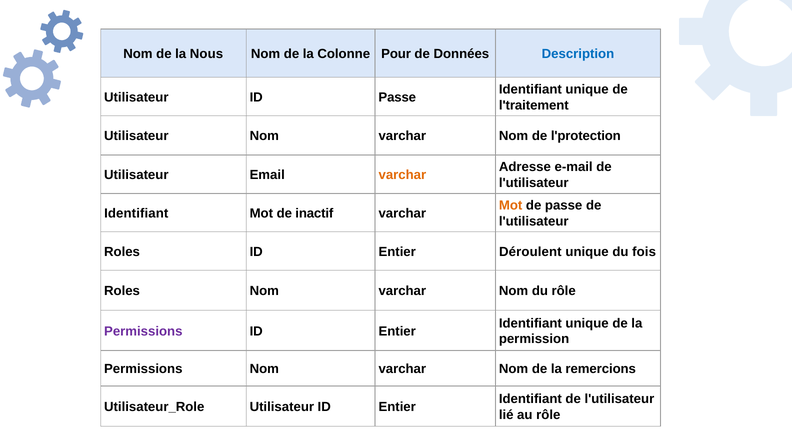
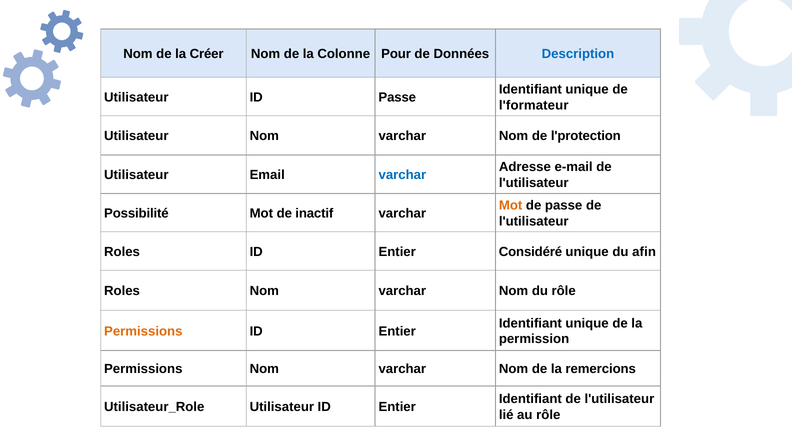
Nous: Nous -> Créer
l'traitement: l'traitement -> l'formateur
varchar at (402, 175) colour: orange -> blue
Identifiant at (136, 213): Identifiant -> Possibilité
Déroulent: Déroulent -> Considéré
fois: fois -> afin
Permissions at (143, 331) colour: purple -> orange
